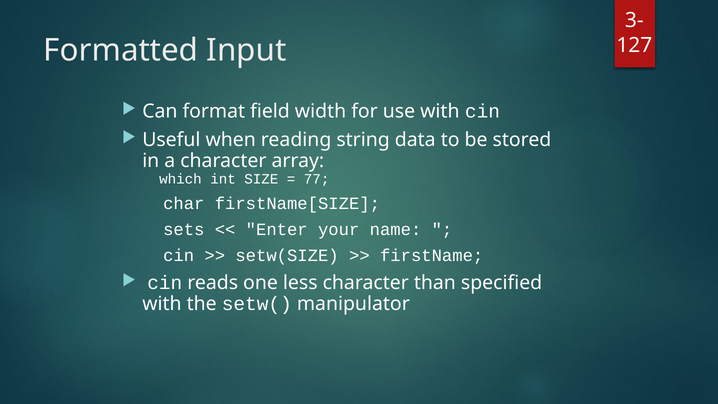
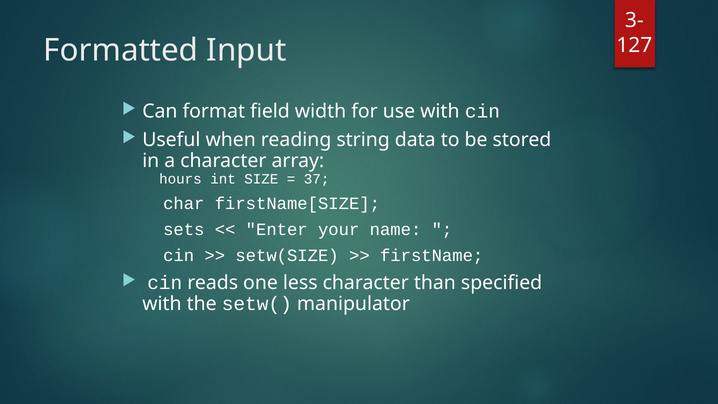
which: which -> hours
77: 77 -> 37
